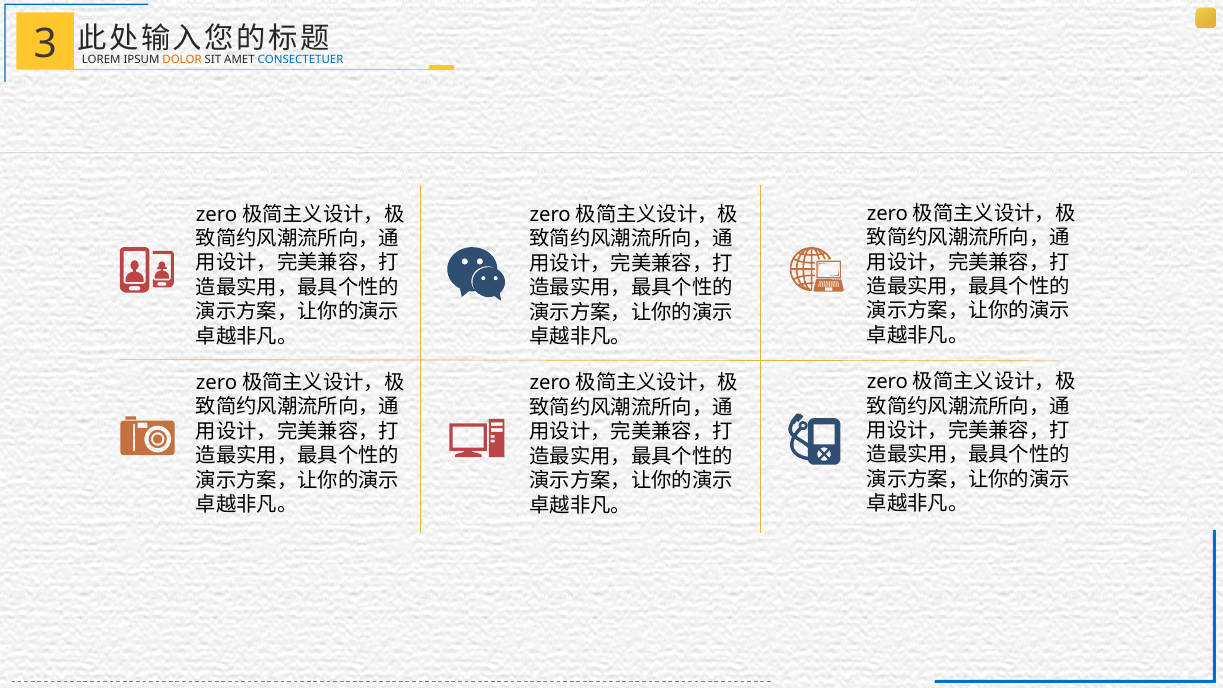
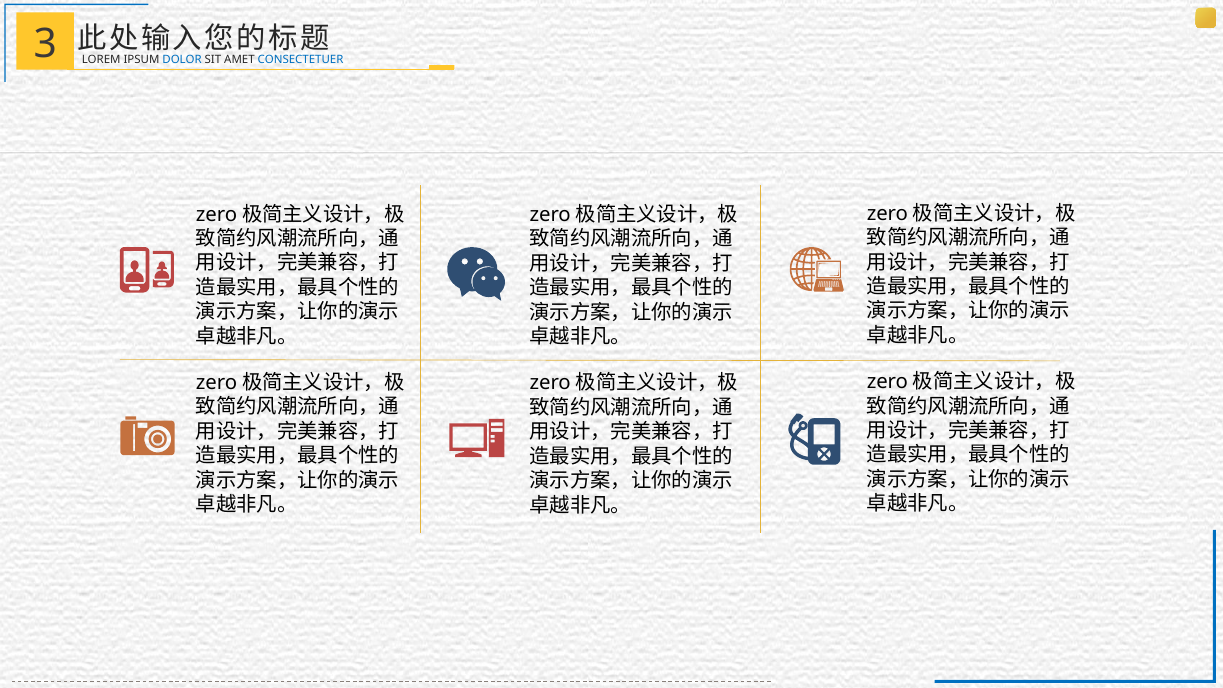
DOLOR colour: orange -> blue
